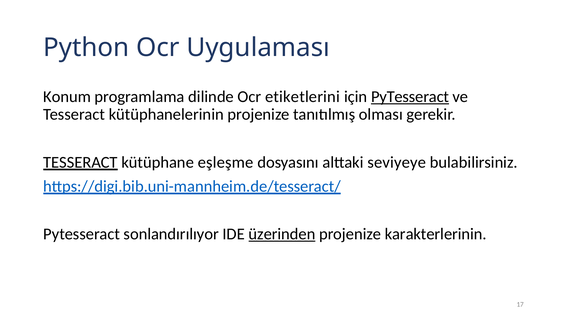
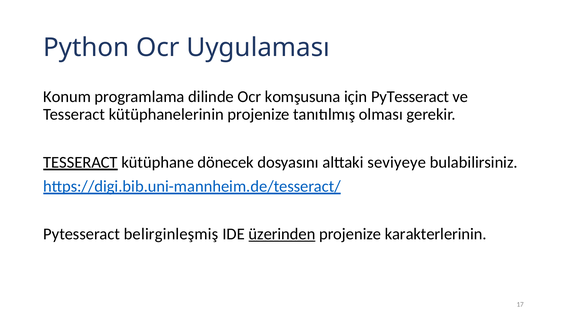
etiketlerini: etiketlerini -> komşusuna
PyTesseract at (410, 97) underline: present -> none
eşleşme: eşleşme -> dönecek
sonlandırılıyor: sonlandırılıyor -> belirginleşmiş
